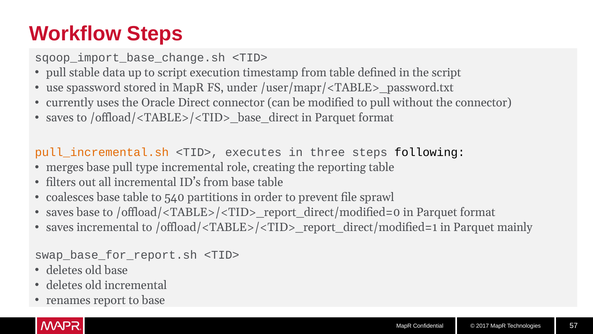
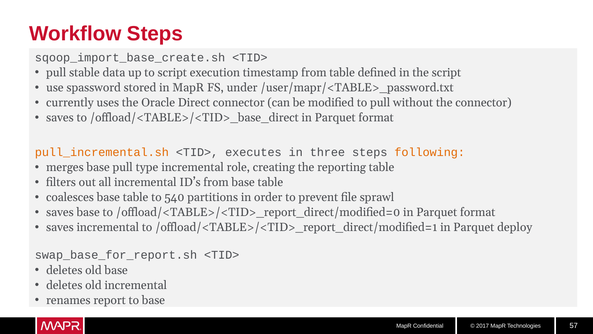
sqoop_import_base_change.sh: sqoop_import_base_change.sh -> sqoop_import_base_create.sh
following colour: black -> orange
mainly: mainly -> deploy
